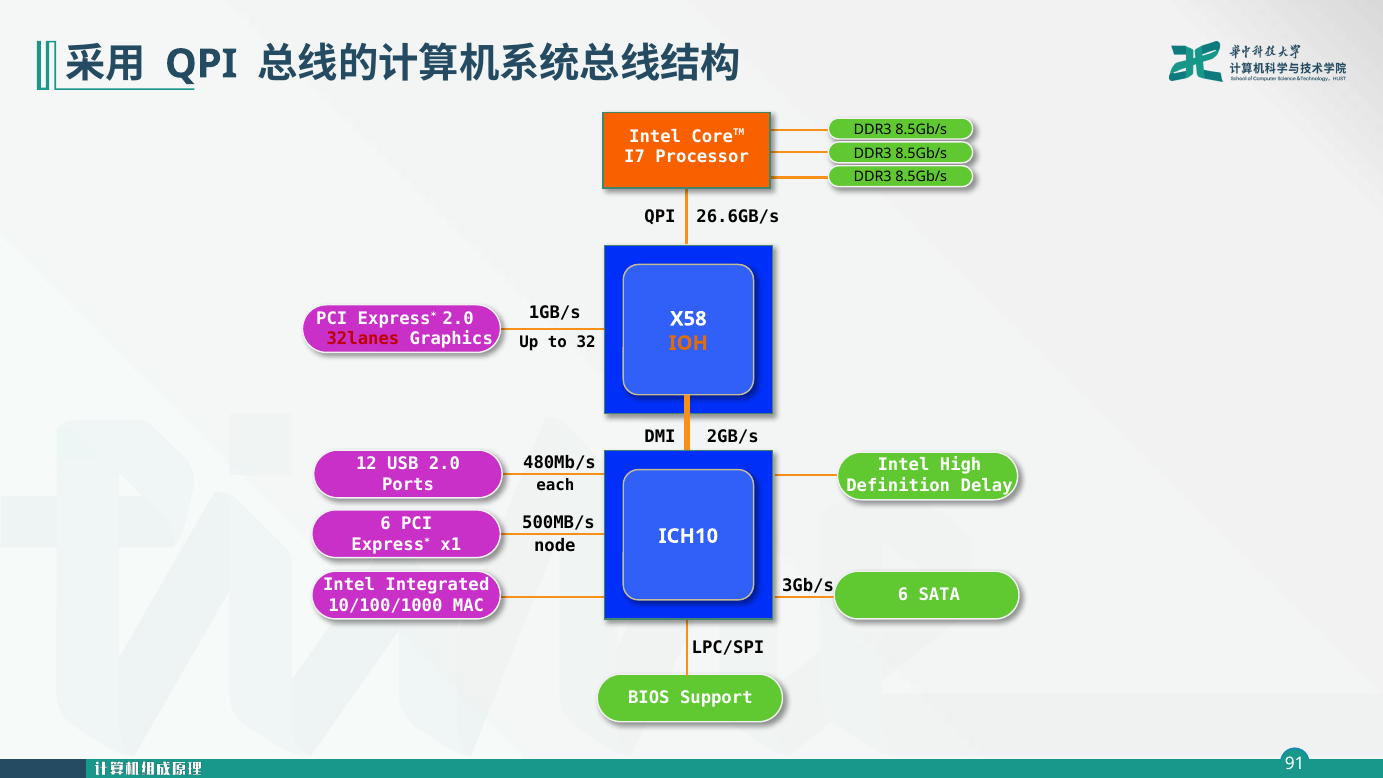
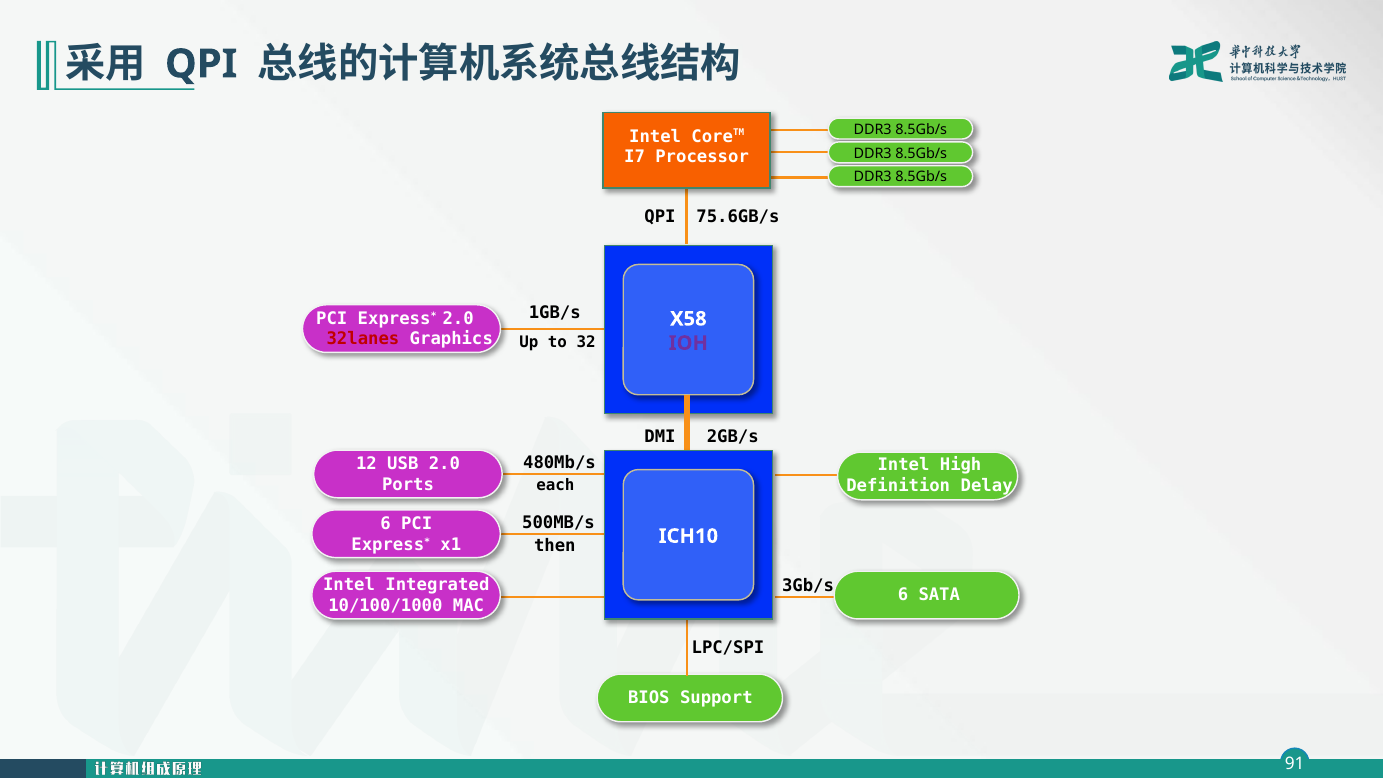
26.6GB/s: 26.6GB/s -> 75.6GB/s
IOH colour: orange -> purple
node: node -> then
